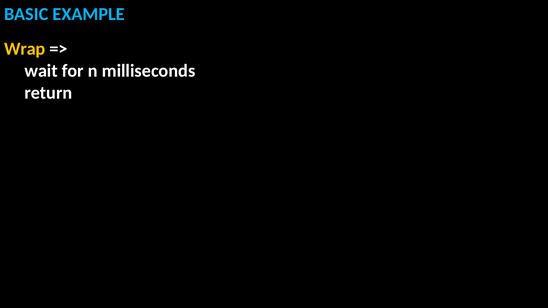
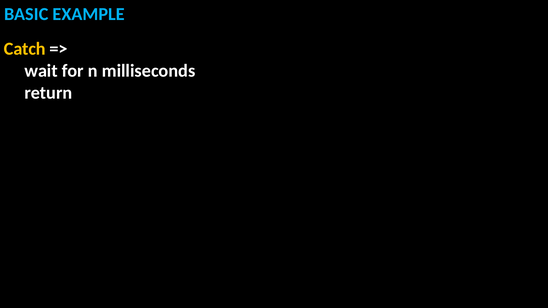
Wrap: Wrap -> Catch
